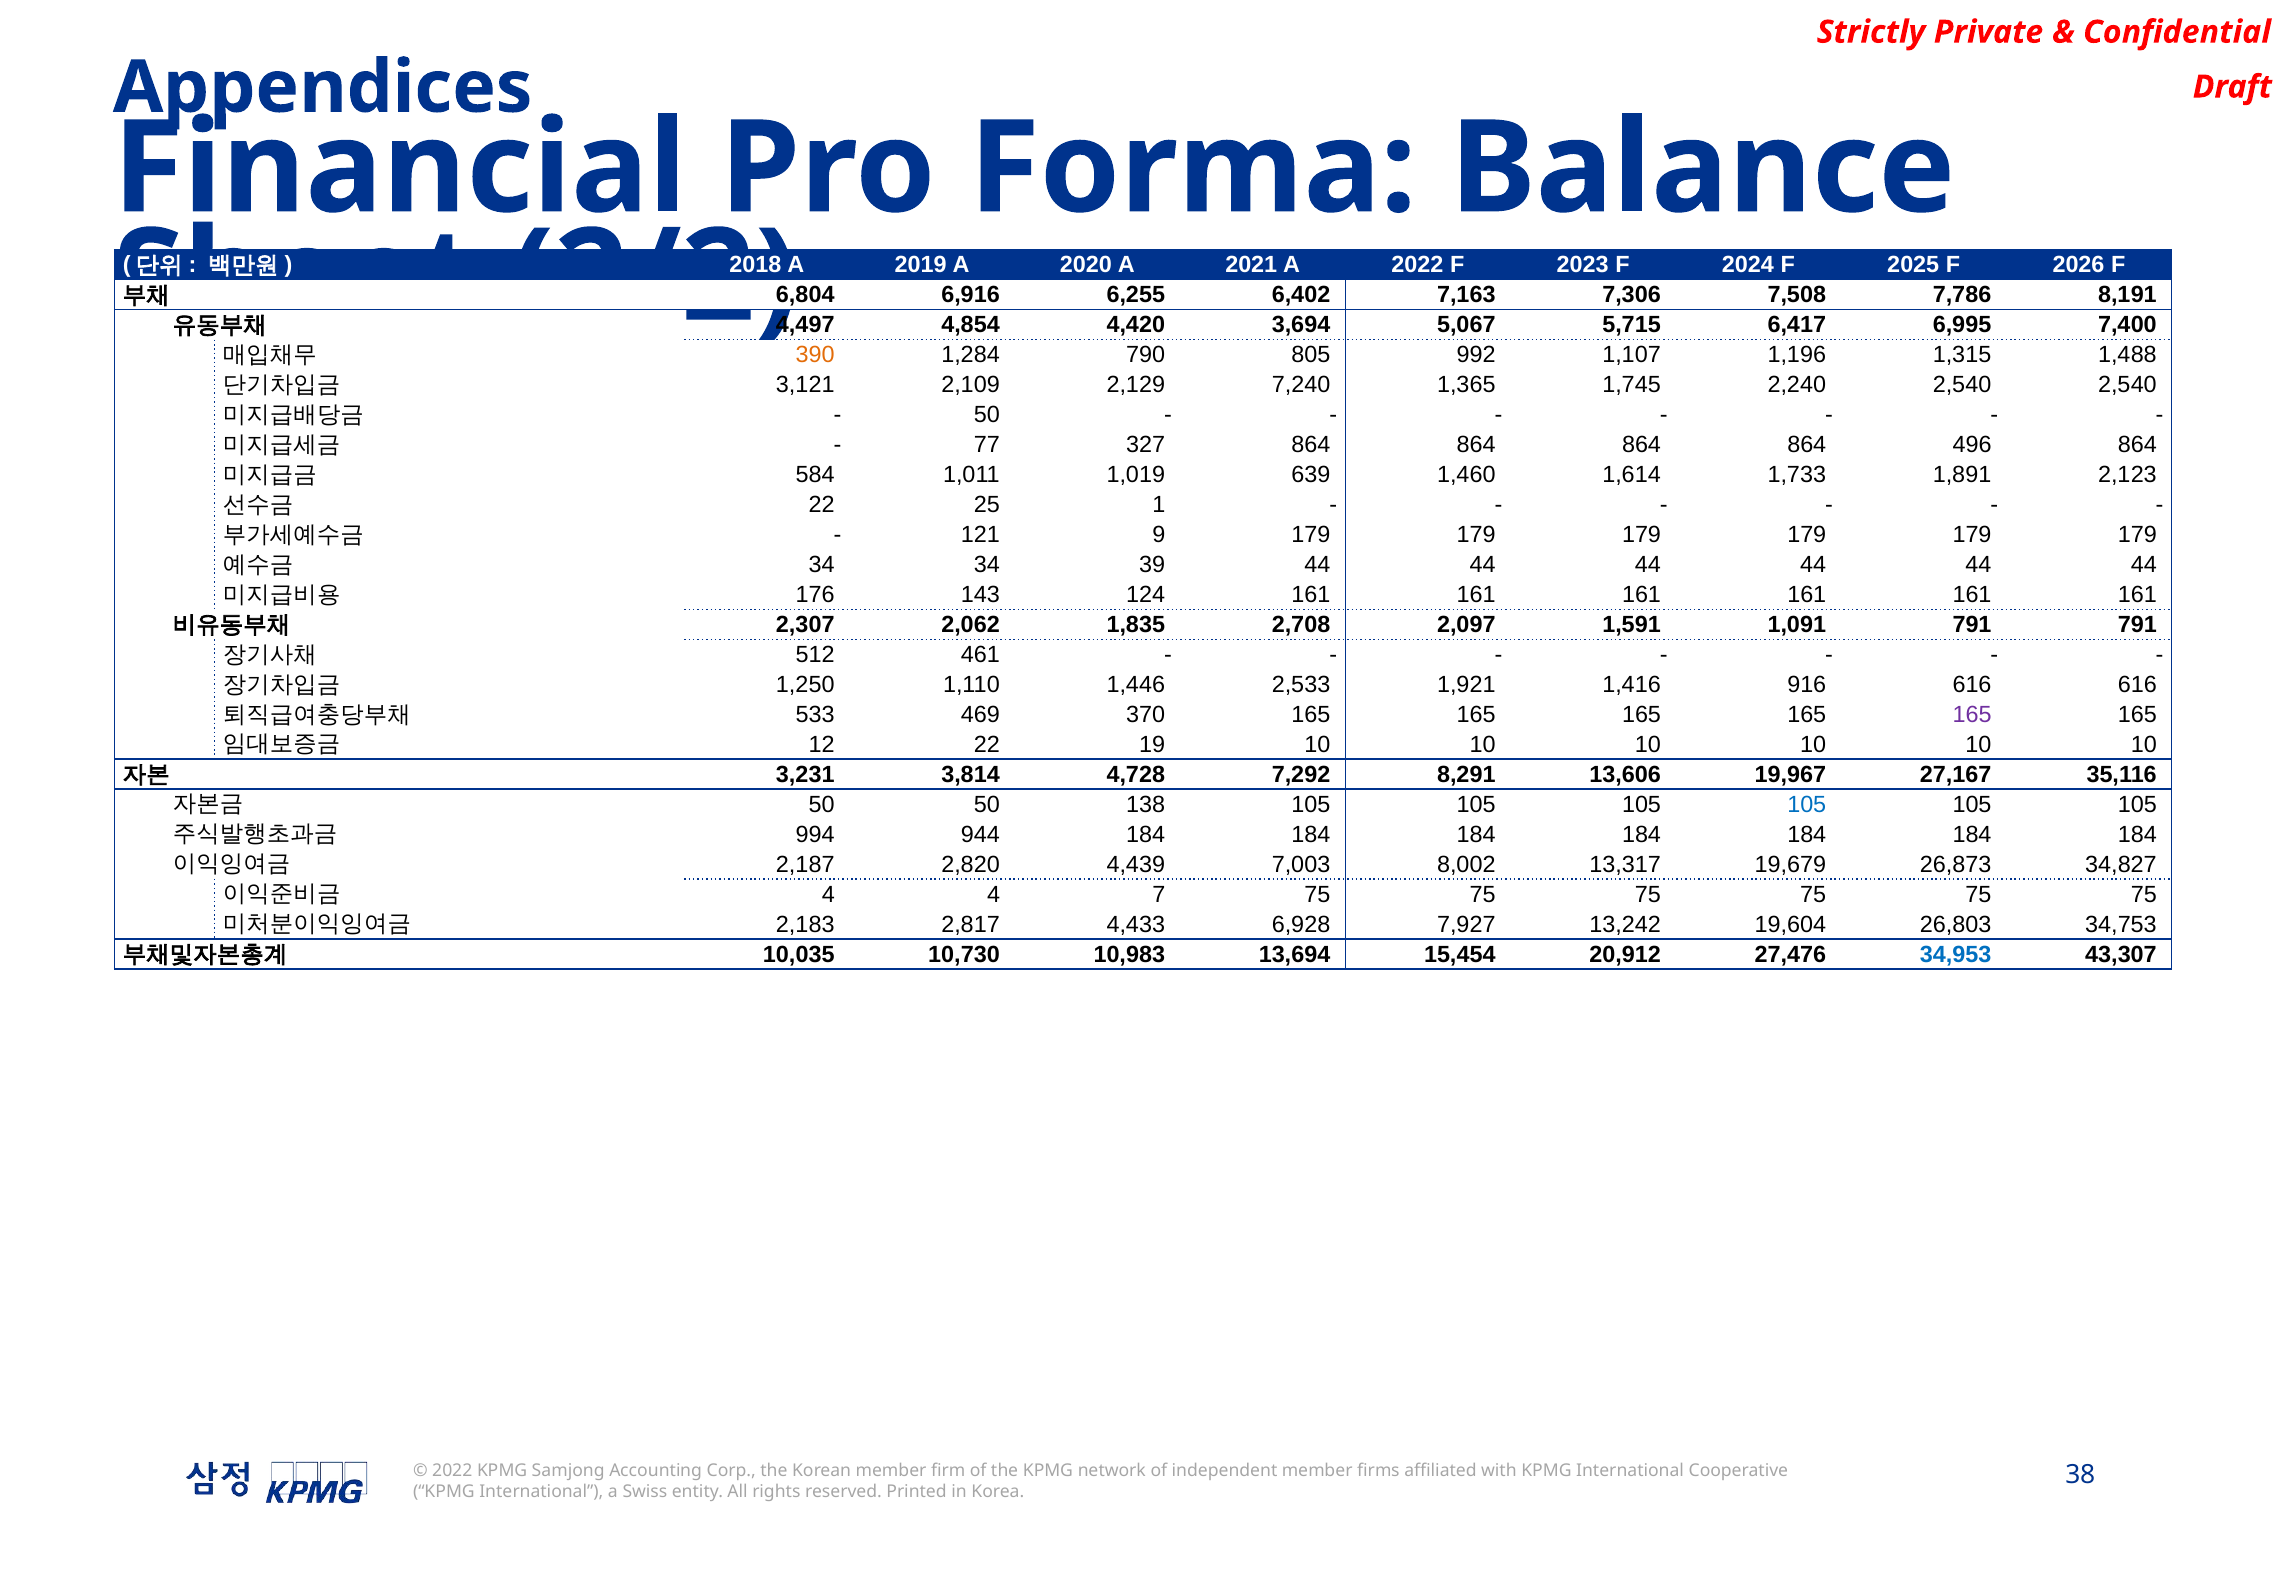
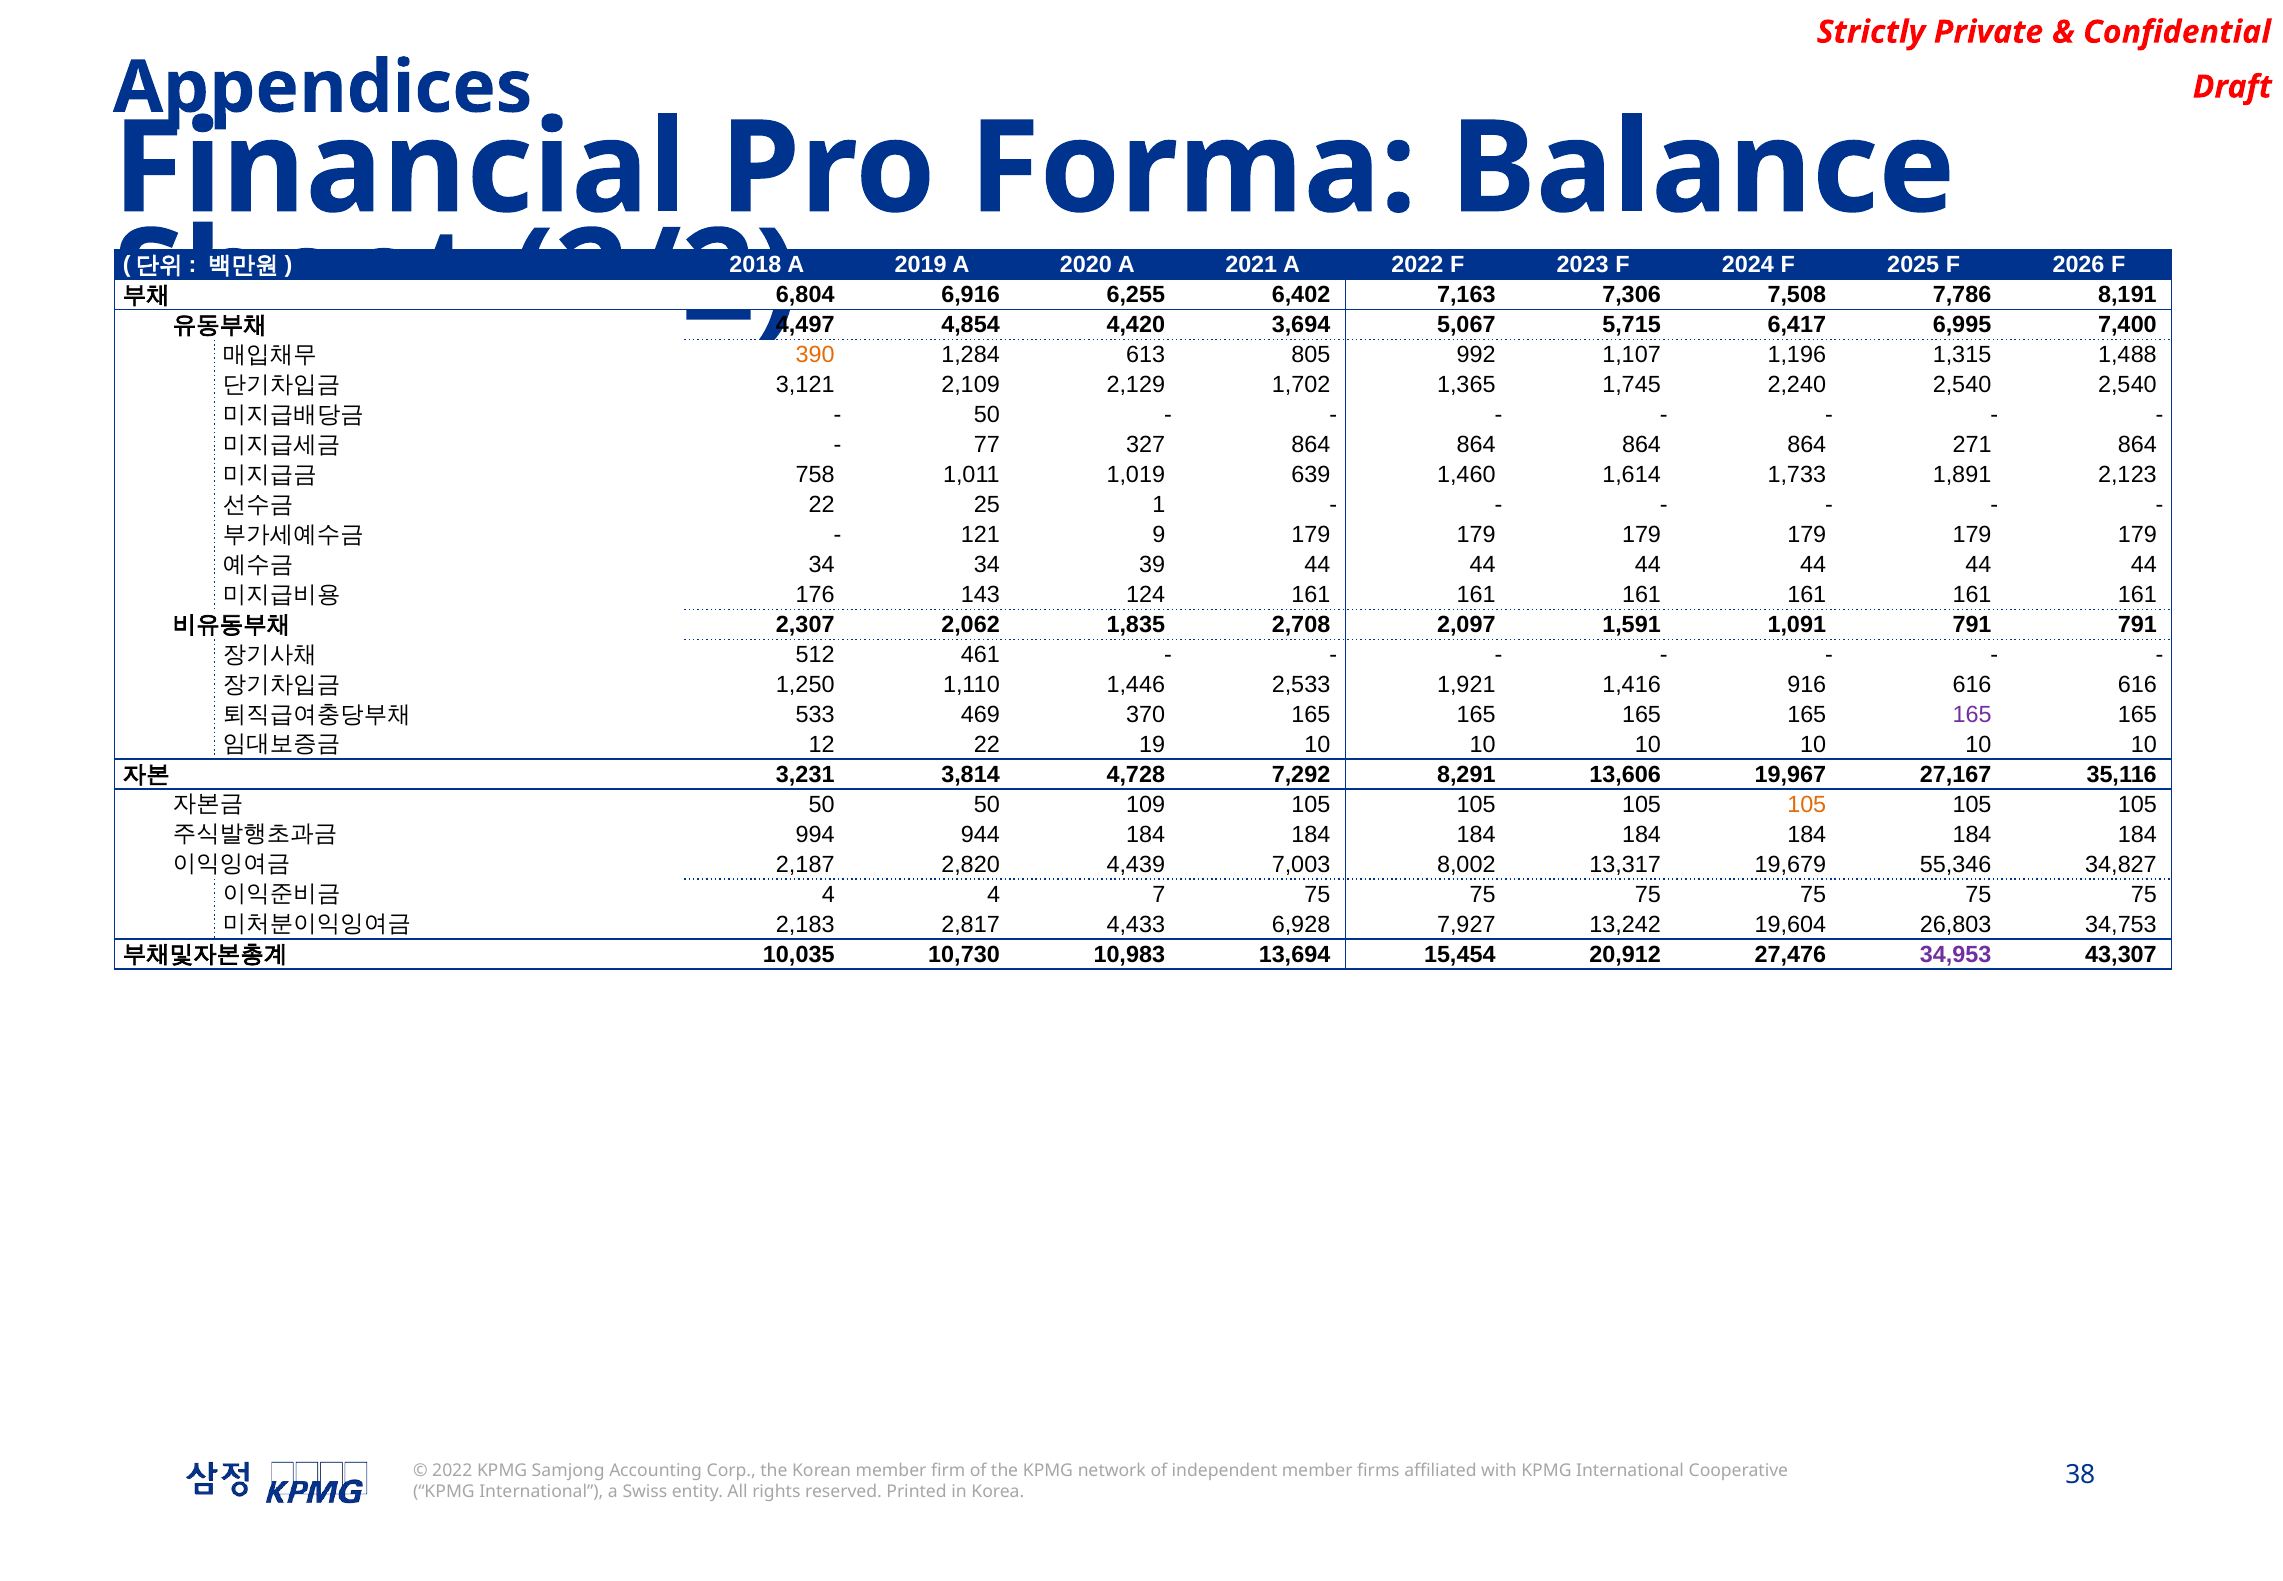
790: 790 -> 613
7,240: 7,240 -> 1,702
496: 496 -> 271
584: 584 -> 758
138: 138 -> 109
105 at (1807, 804) colour: blue -> orange
26,873: 26,873 -> 55,346
34,953 colour: blue -> purple
